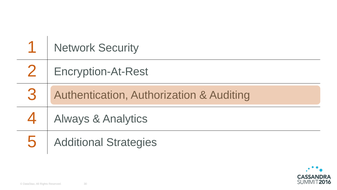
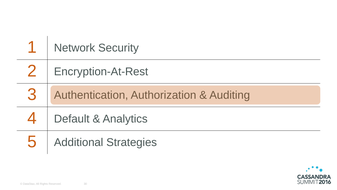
Always: Always -> Default
